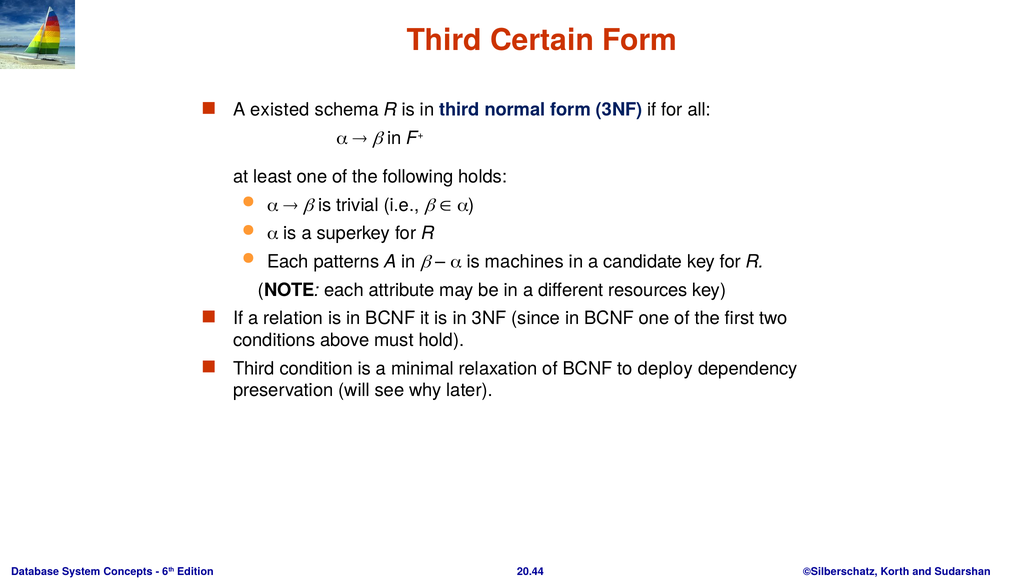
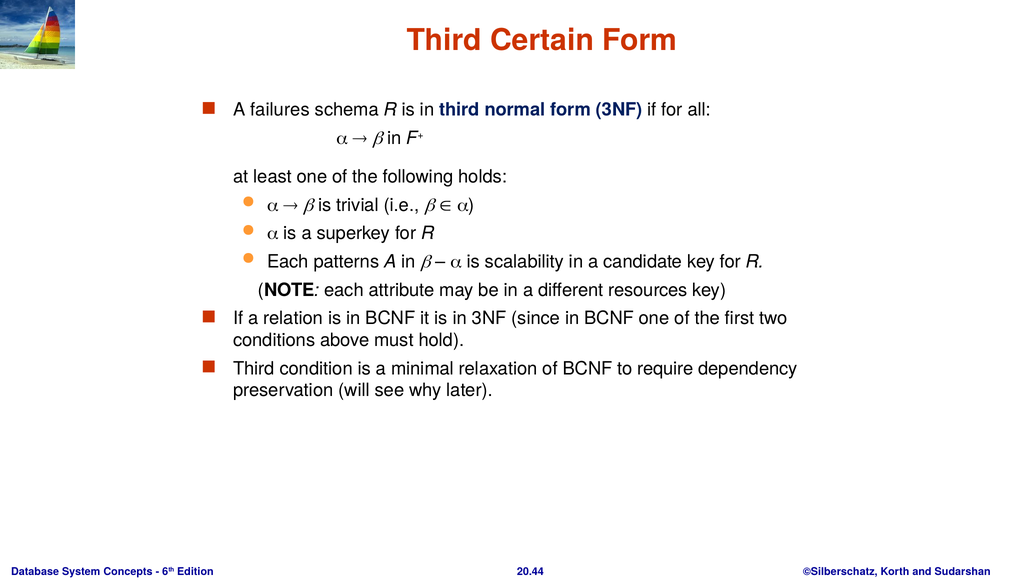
existed: existed -> failures
machines: machines -> scalability
deploy: deploy -> require
